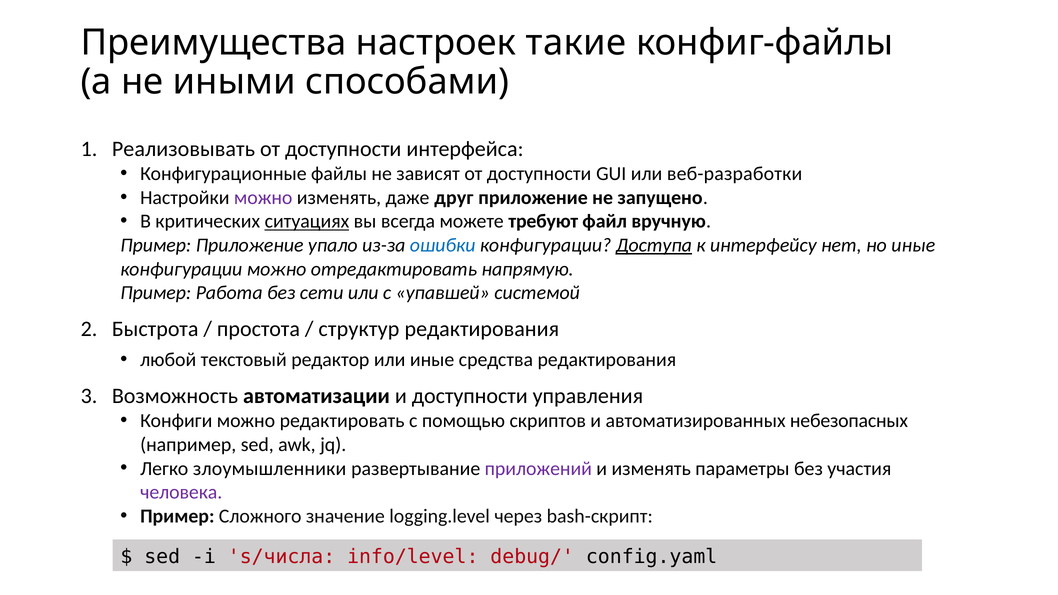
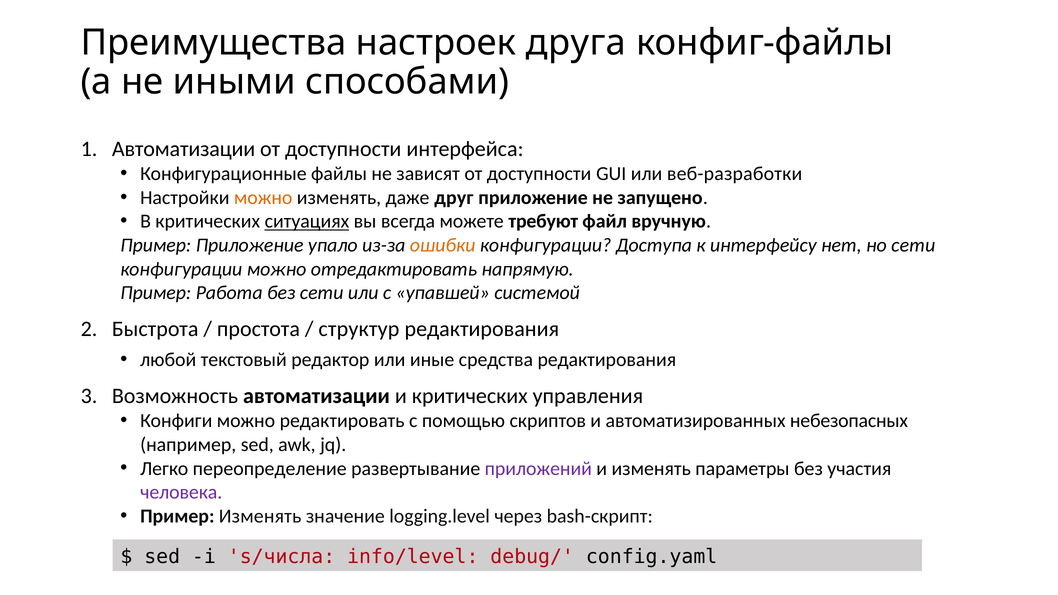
такие: такие -> друга
Реализовывать at (183, 149): Реализовывать -> Автоматизации
можно at (263, 198) colour: purple -> orange
ошибки colour: blue -> orange
Доступа underline: present -> none
но иные: иные -> сети
и доступности: доступности -> критических
злоумышленники: злоумышленники -> переопределение
Пример Сложного: Сложного -> Изменять
